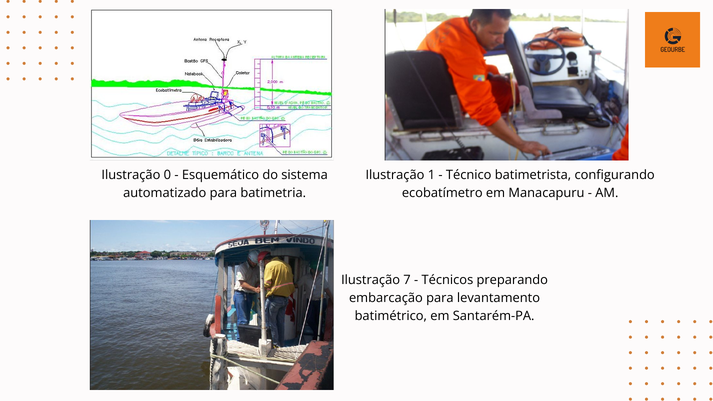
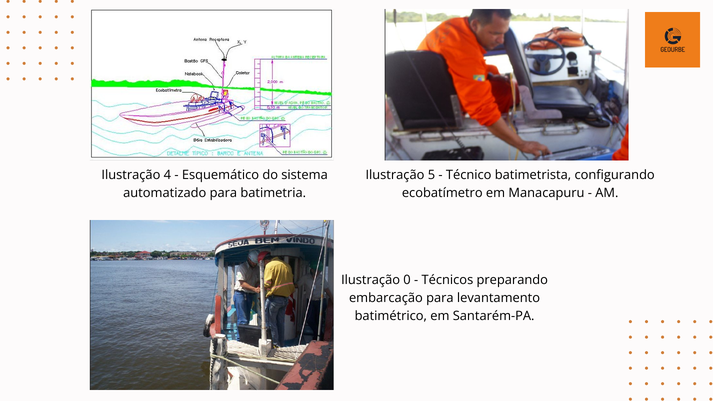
0: 0 -> 4
1: 1 -> 5
7: 7 -> 0
